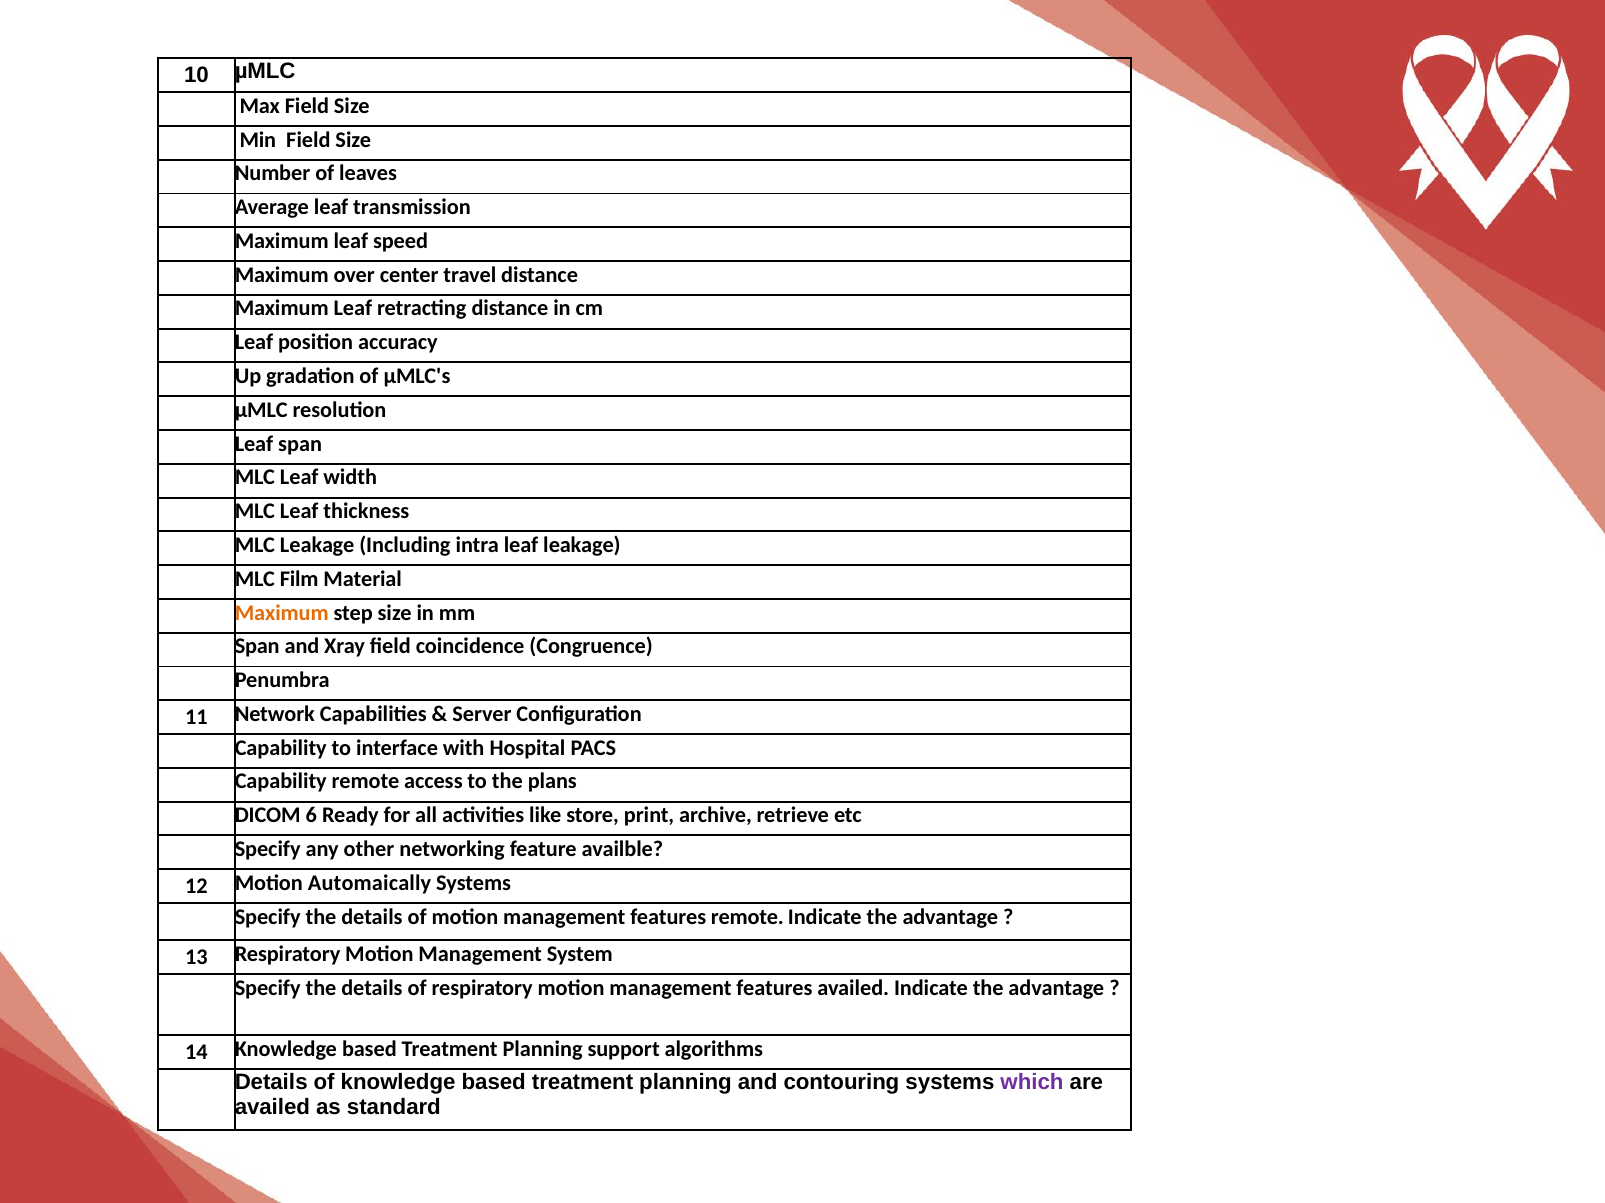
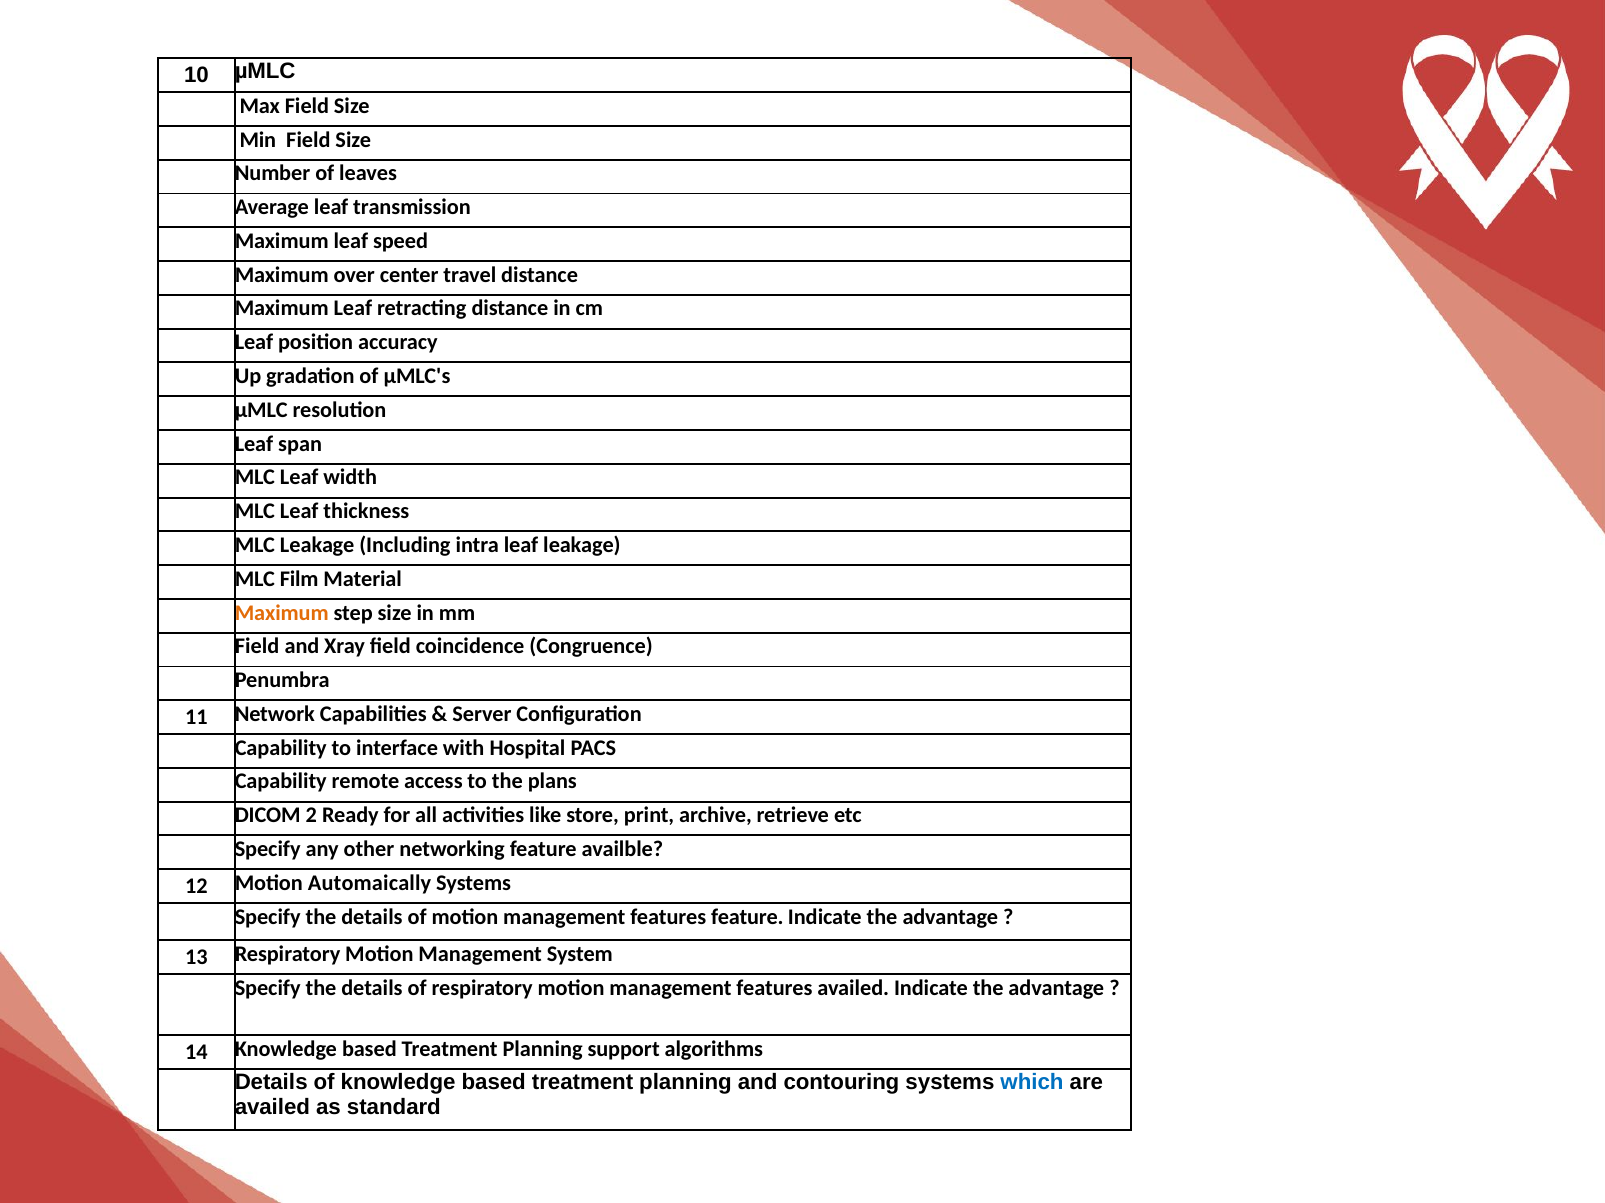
Span at (257, 647): Span -> Field
6: 6 -> 2
features remote: remote -> feature
which colour: purple -> blue
